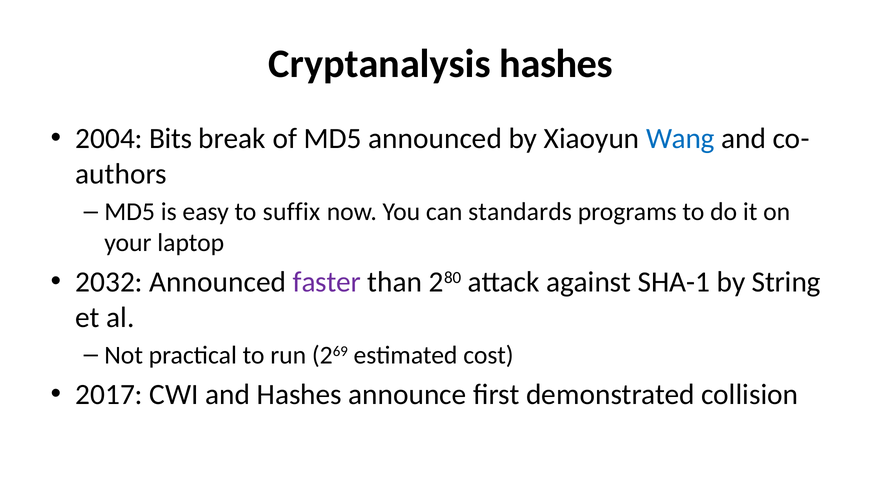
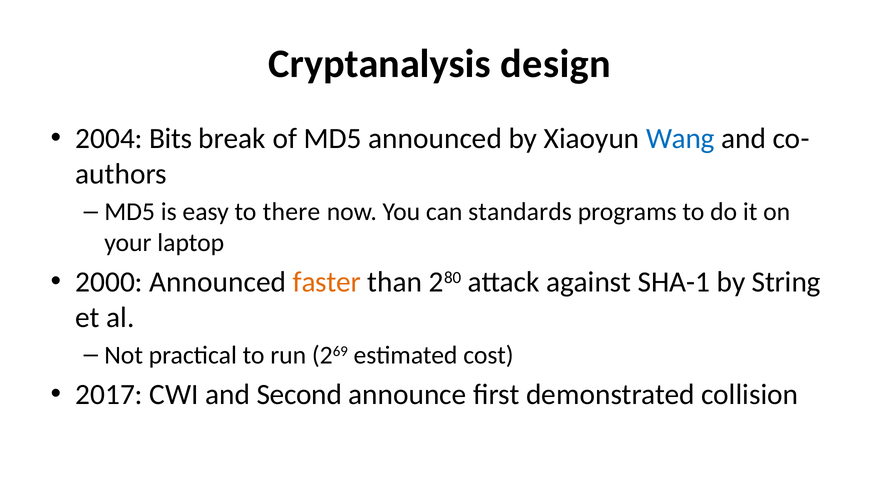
Cryptanalysis hashes: hashes -> design
suffix: suffix -> there
2032: 2032 -> 2000
faster colour: purple -> orange
and Hashes: Hashes -> Second
